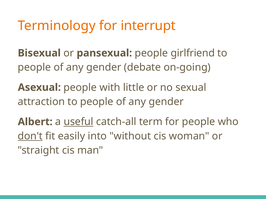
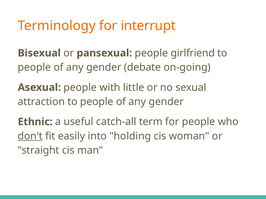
Albert: Albert -> Ethnic
useful underline: present -> none
without: without -> holding
